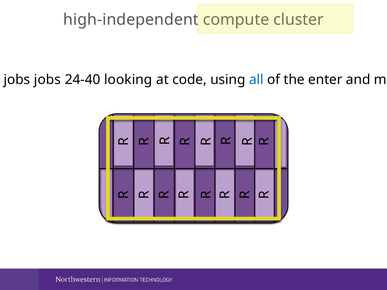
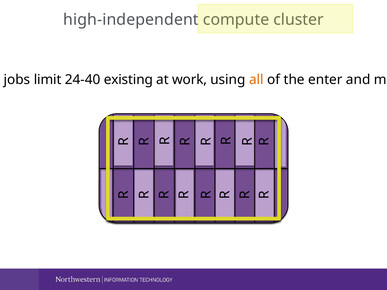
jobs jobs: jobs -> limit
looking: looking -> existing
code: code -> work
all colour: blue -> orange
